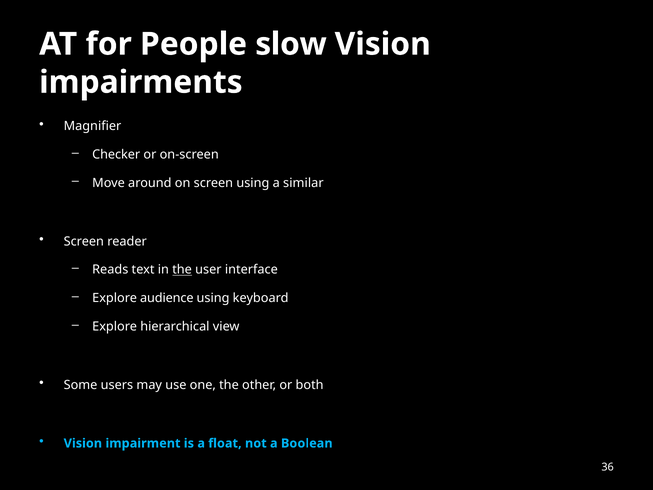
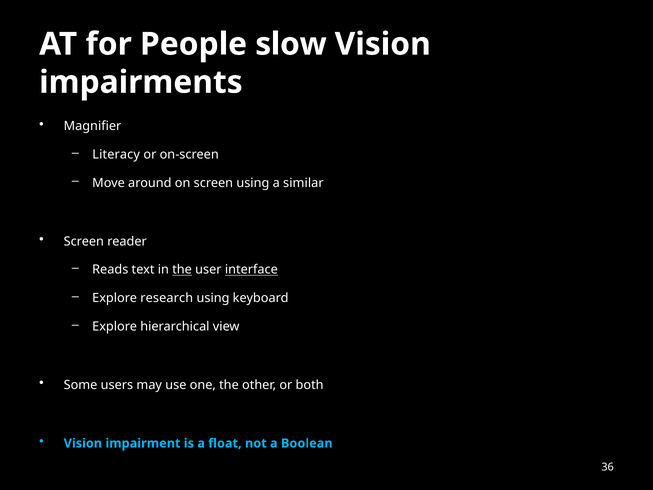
Checker: Checker -> Literacy
interface underline: none -> present
audience: audience -> research
